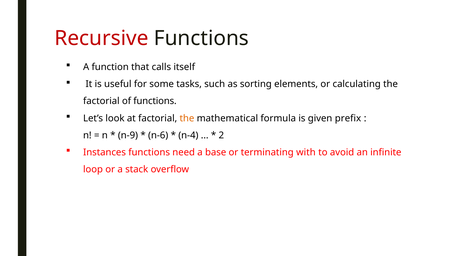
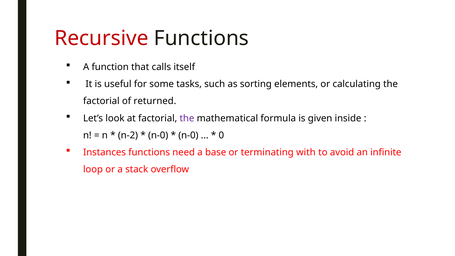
of functions: functions -> returned
the at (187, 118) colour: orange -> purple
prefix: prefix -> inside
n-9: n-9 -> n-2
n-6 at (158, 135): n-6 -> n-0
n-4 at (188, 135): n-4 -> n-0
2: 2 -> 0
